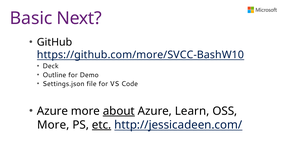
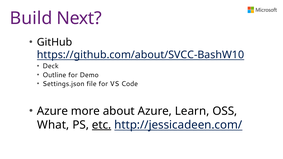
Basic: Basic -> Build
https://github.com/more/SVCC-BashW10: https://github.com/more/SVCC-BashW10 -> https://github.com/about/SVCC-BashW10
about underline: present -> none
More at (53, 125): More -> What
